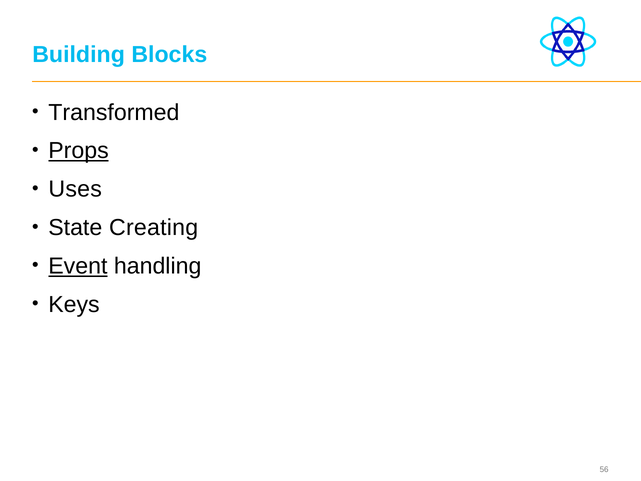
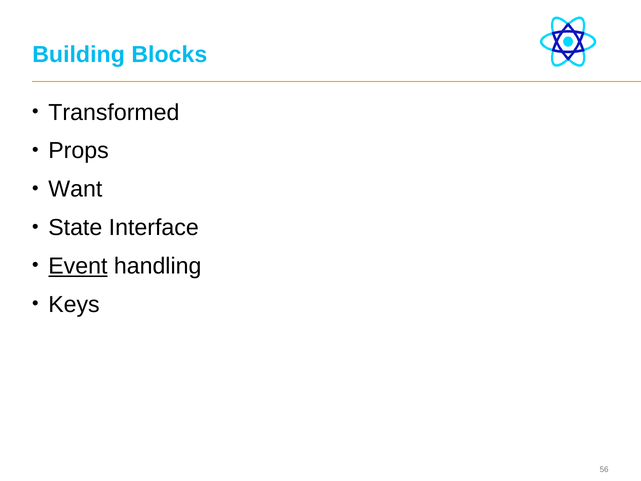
Props underline: present -> none
Uses: Uses -> Want
Creating: Creating -> Interface
